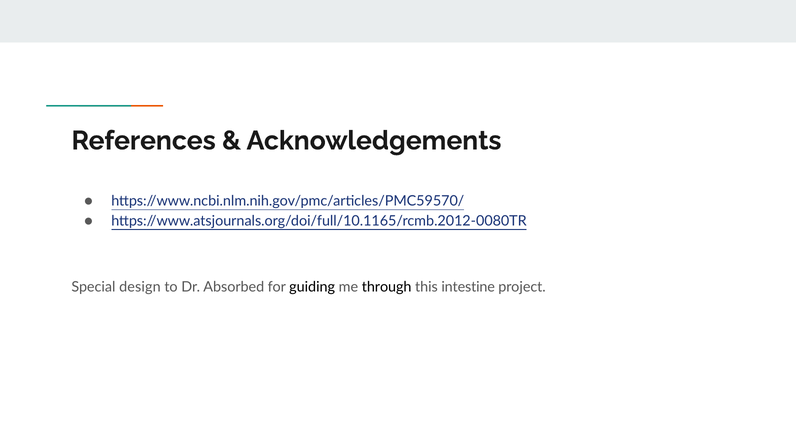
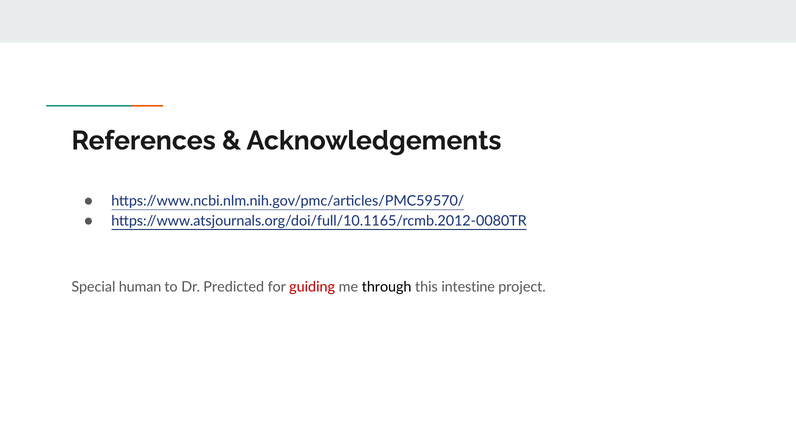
design: design -> human
Absorbed: Absorbed -> Predicted
guiding colour: black -> red
